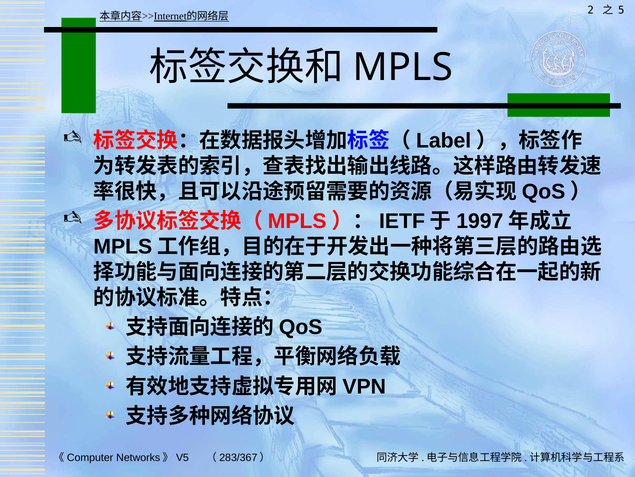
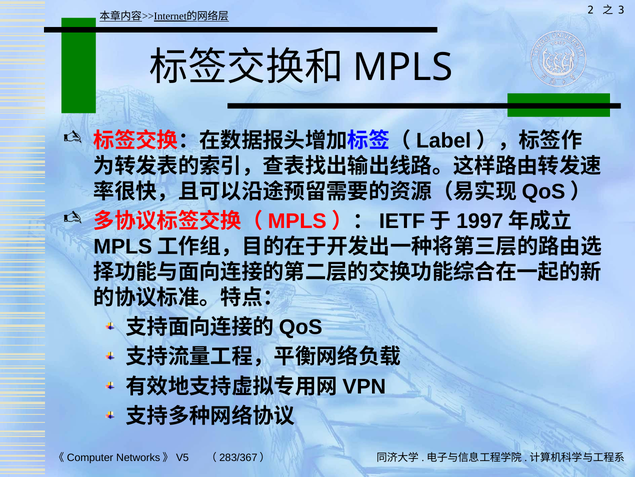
5: 5 -> 3
